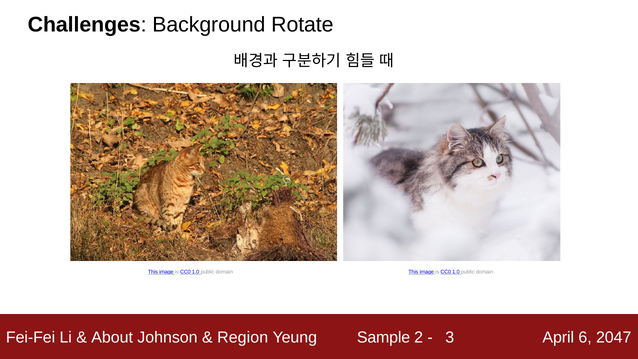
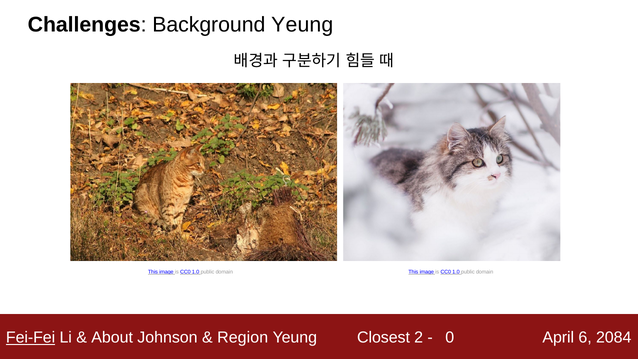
Background Rotate: Rotate -> Yeung
Fei-Fei underline: none -> present
Sample: Sample -> Closest
3: 3 -> 0
2047: 2047 -> 2084
